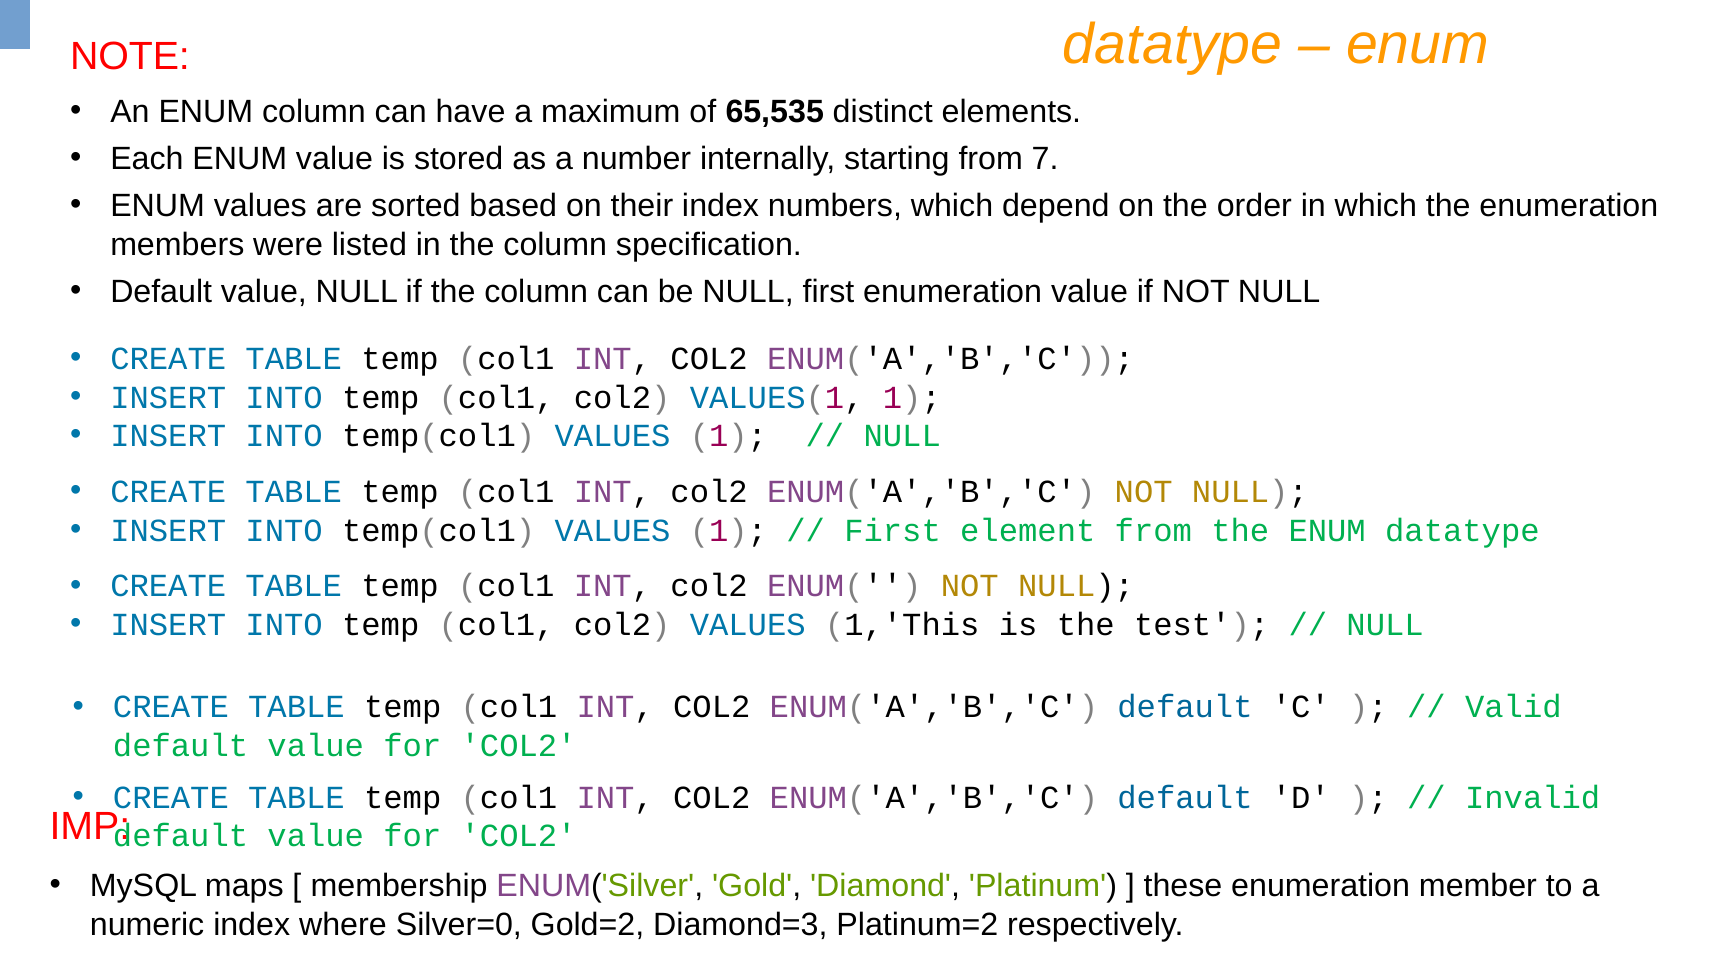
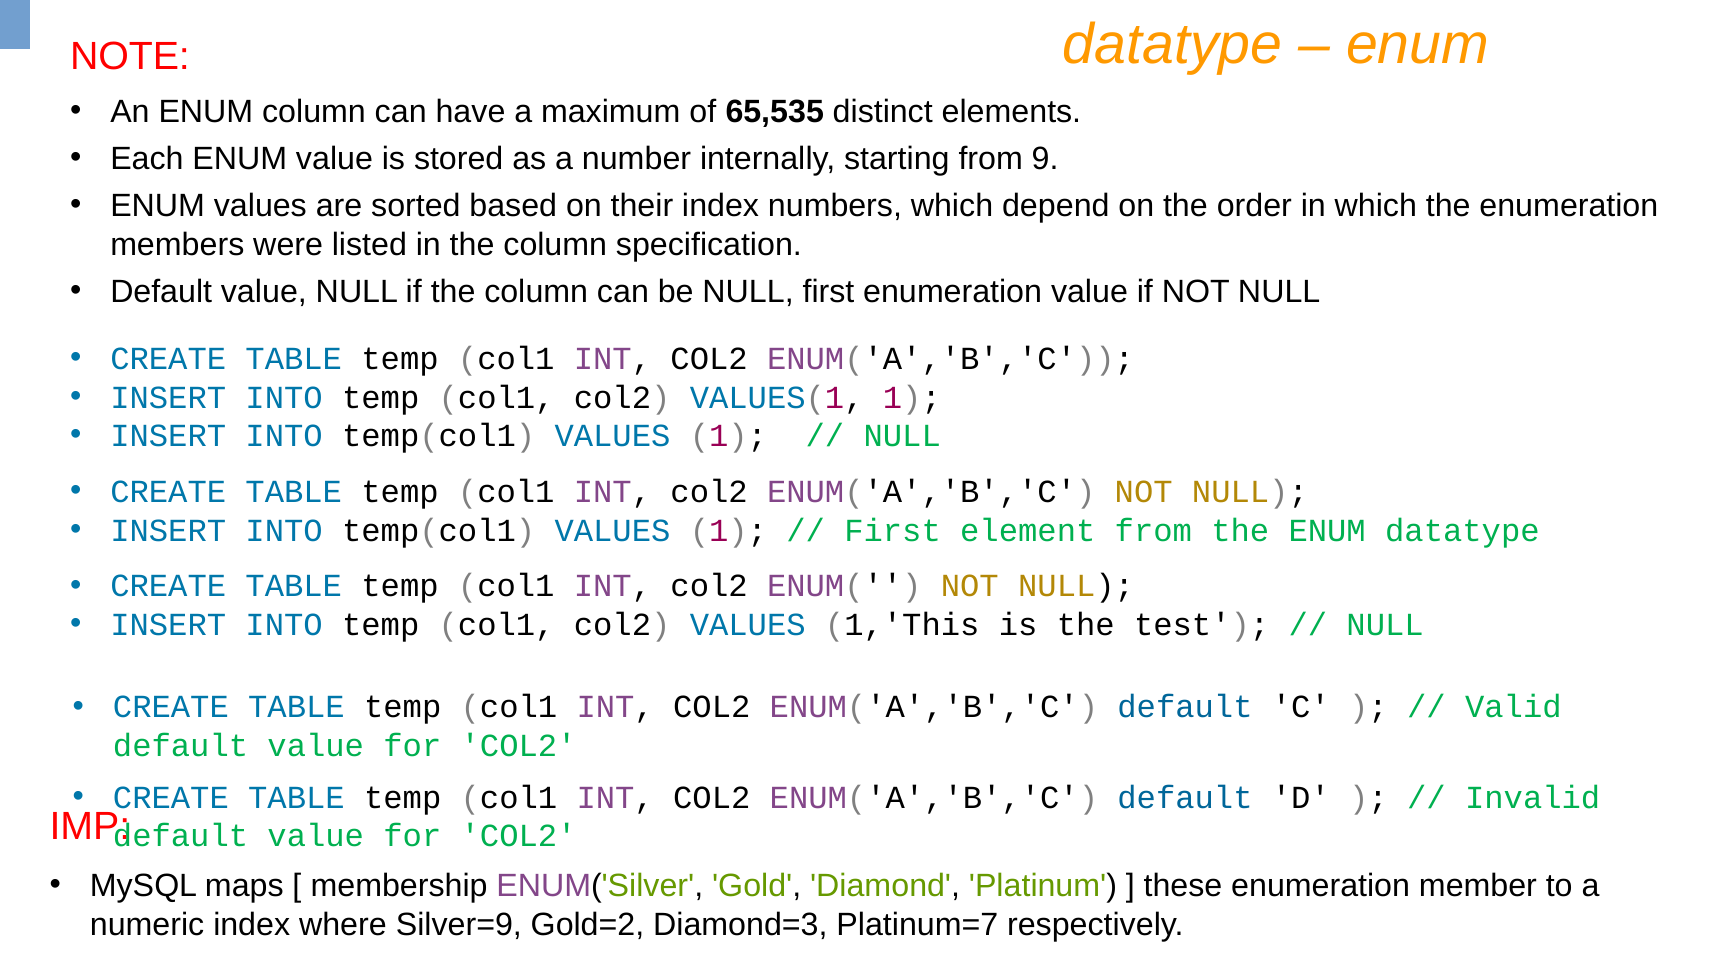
7: 7 -> 9
Silver=0: Silver=0 -> Silver=9
Platinum=2: Platinum=2 -> Platinum=7
